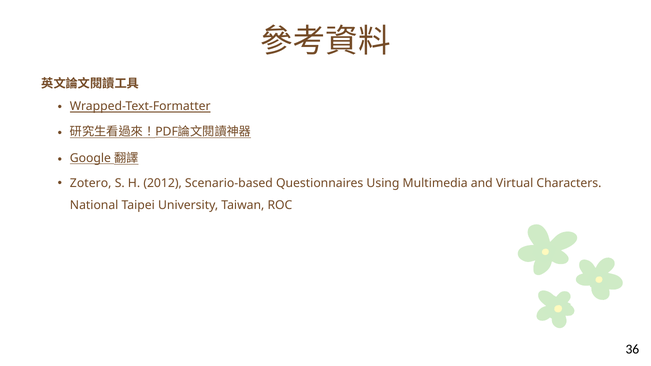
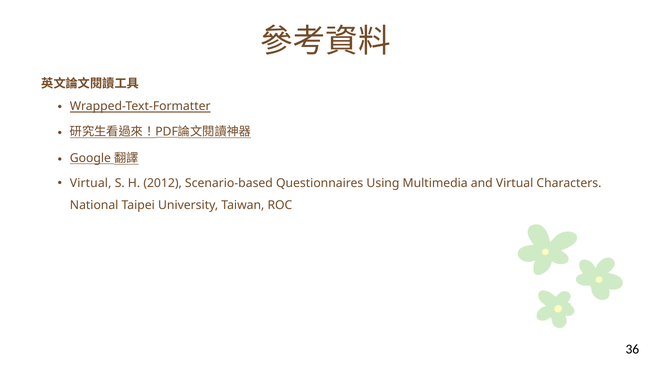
Zotero at (91, 183): Zotero -> Virtual
